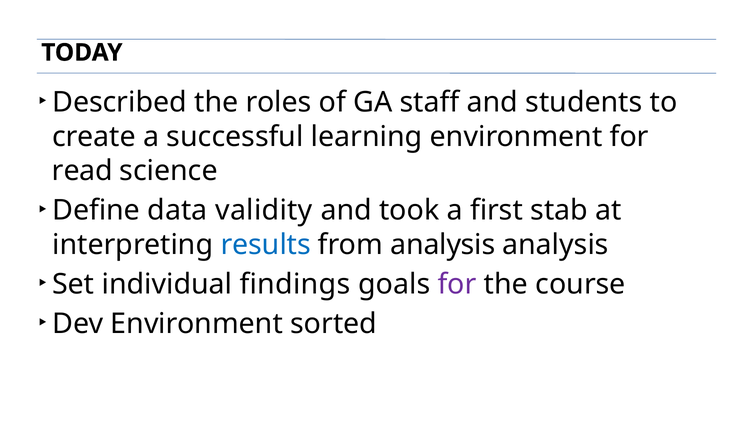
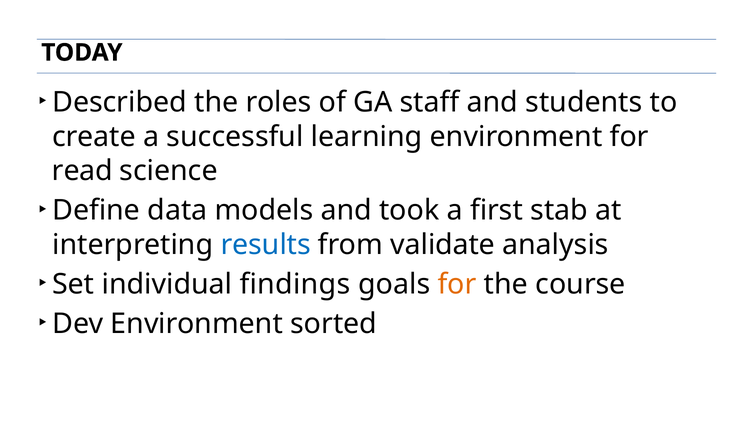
validity: validity -> models
from analysis: analysis -> validate
for at (457, 284) colour: purple -> orange
